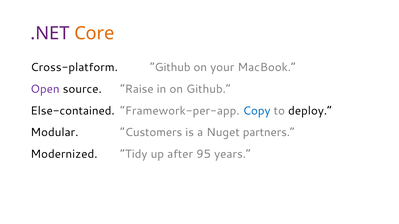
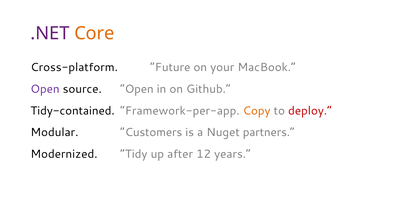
Cross-platform Github: Github -> Future
source Raise: Raise -> Open
Else-contained: Else-contained -> Tidy-contained
Copy colour: blue -> orange
deploy colour: black -> red
95: 95 -> 12
